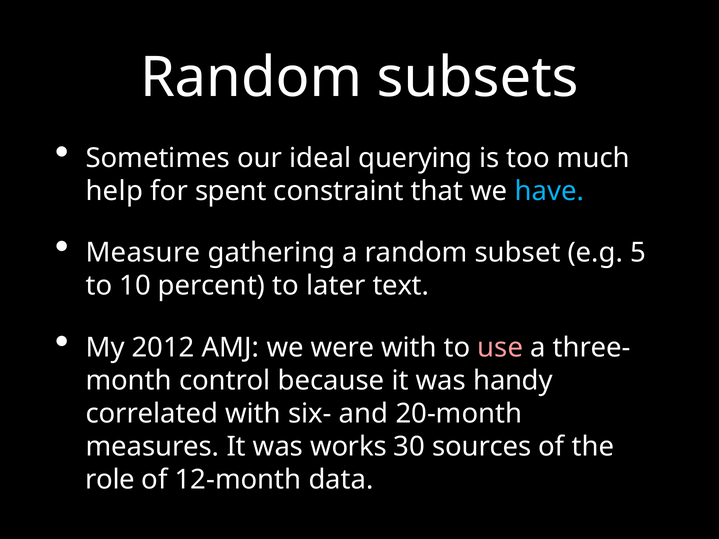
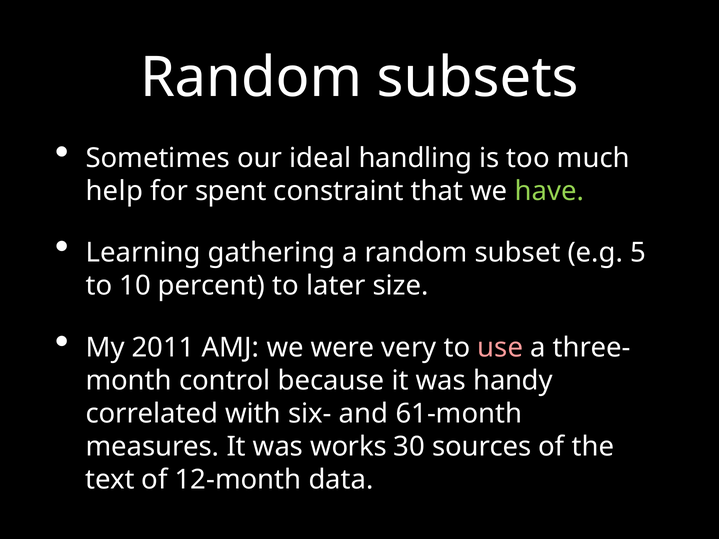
querying: querying -> handling
have colour: light blue -> light green
Measure: Measure -> Learning
text: text -> size
2012: 2012 -> 2011
were with: with -> very
20-month: 20-month -> 61-month
role: role -> text
